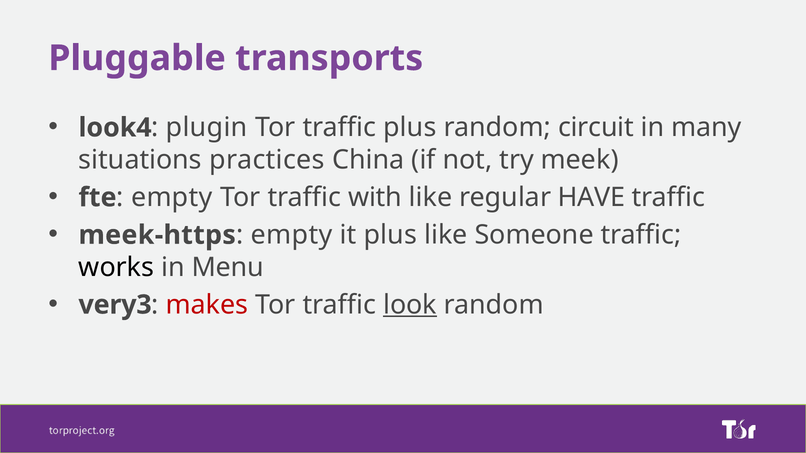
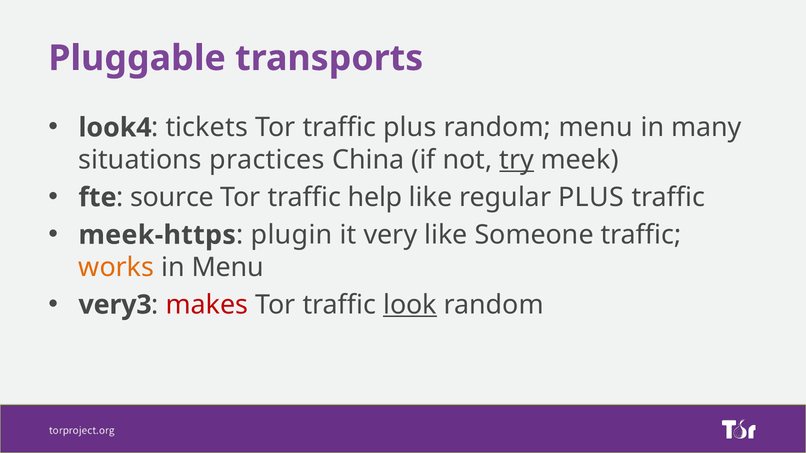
plugin: plugin -> tickets
random circuit: circuit -> menu
try underline: none -> present
empty at (172, 198): empty -> source
with: with -> help
regular HAVE: HAVE -> PLUS
empty at (292, 235): empty -> plugin
it plus: plus -> very
works colour: black -> orange
